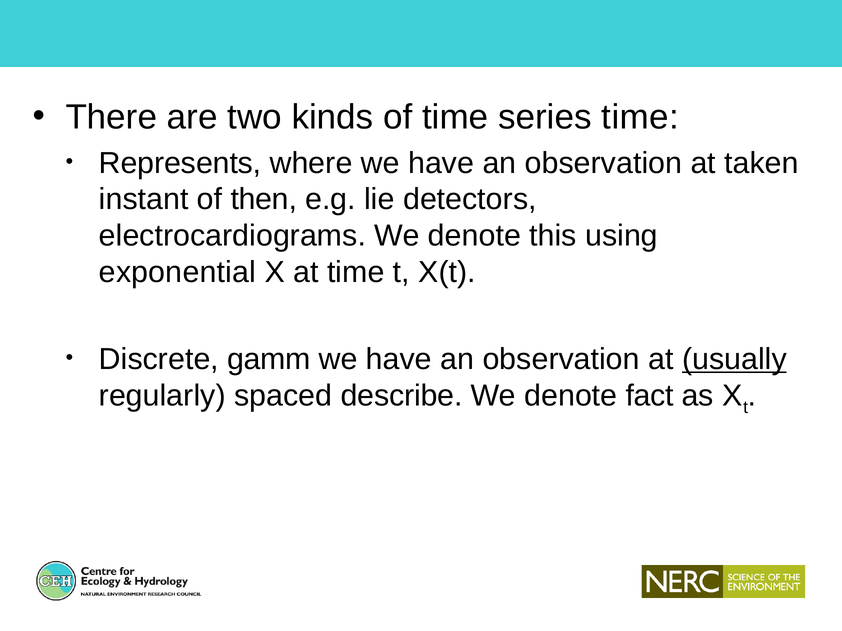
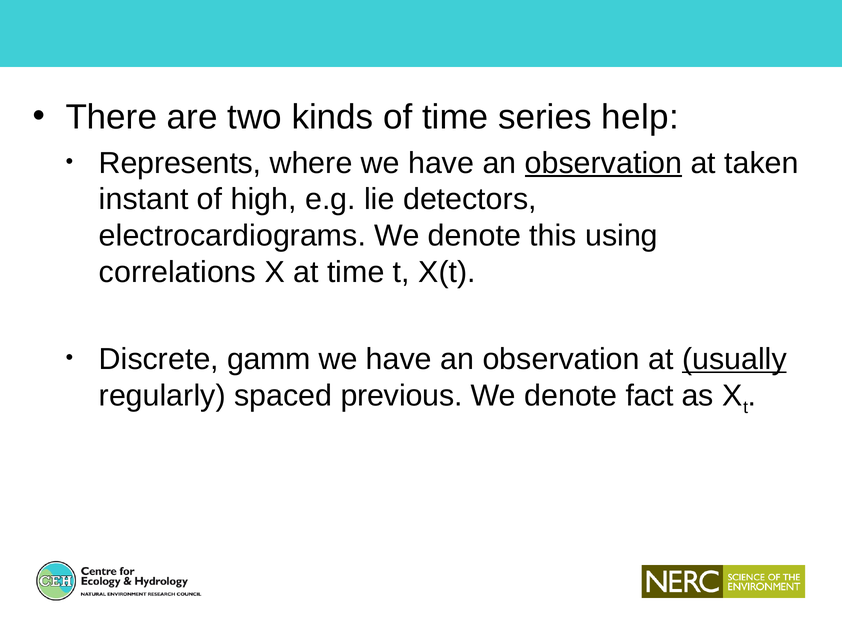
series time: time -> help
observation at (603, 163) underline: none -> present
then: then -> high
exponential: exponential -> correlations
describe: describe -> previous
